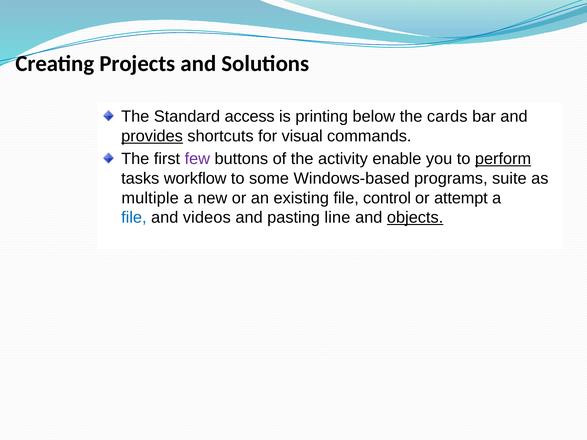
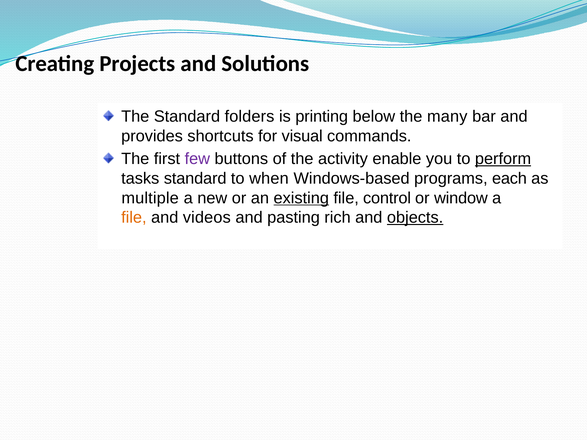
access: access -> folders
cards: cards -> many
provides underline: present -> none
tasks workflow: workflow -> standard
some: some -> when
suite: suite -> each
existing underline: none -> present
attempt: attempt -> window
file at (134, 218) colour: blue -> orange
line: line -> rich
